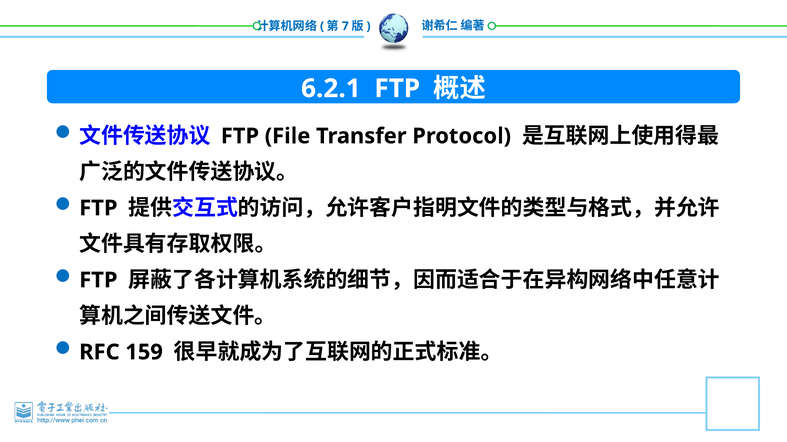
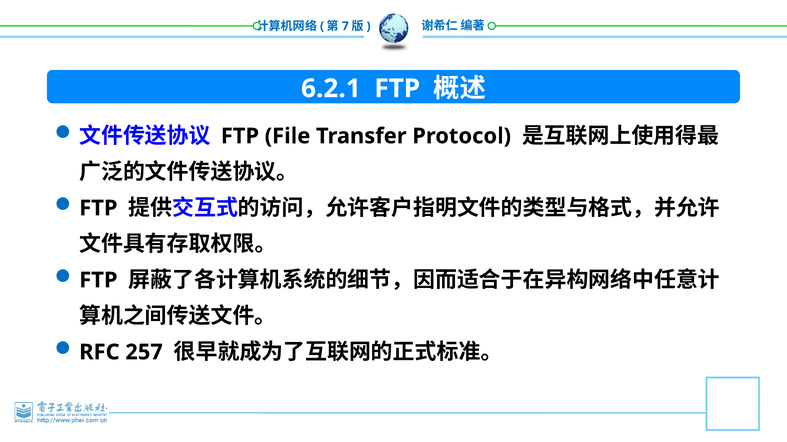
159: 159 -> 257
